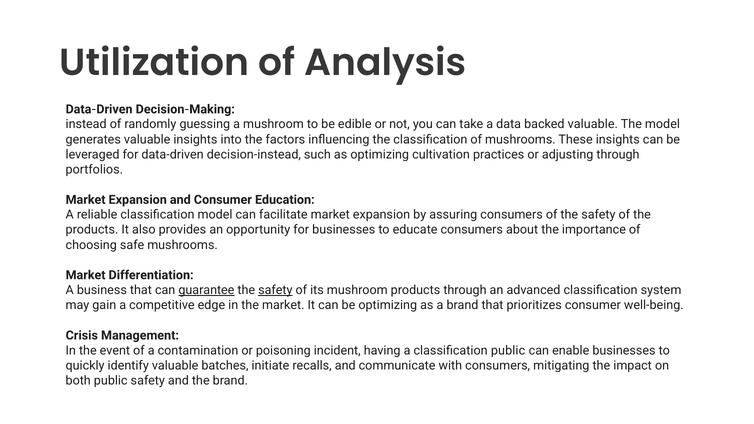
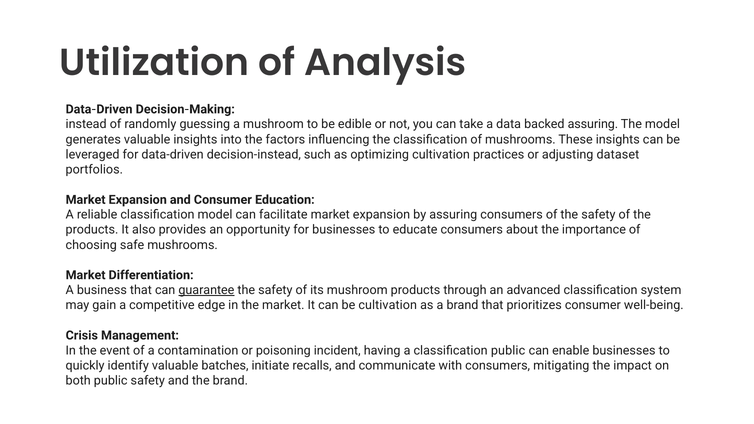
backed valuable: valuable -> assuring
adjusting through: through -> dataset
safety at (275, 290) underline: present -> none
be optimizing: optimizing -> cultivation
